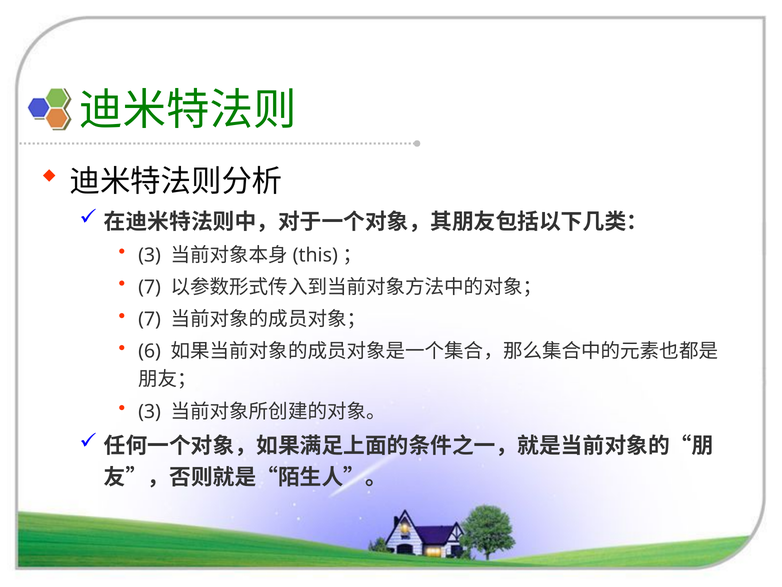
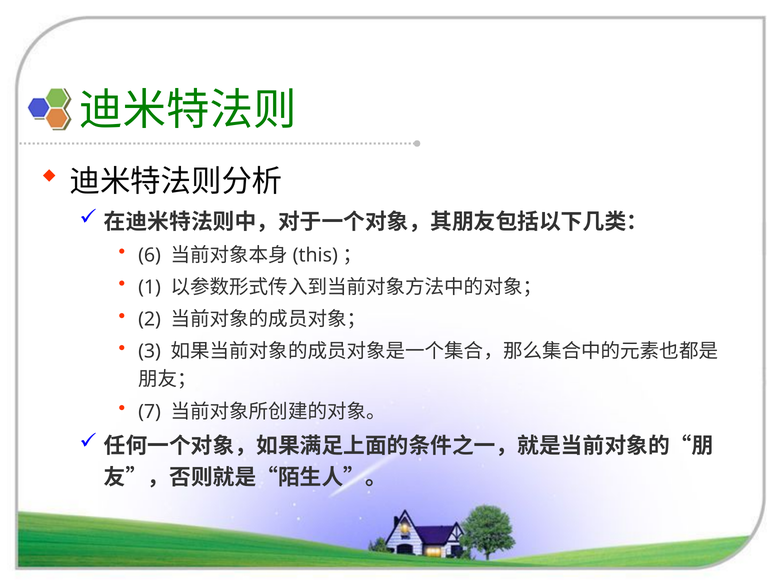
3 at (150, 255): 3 -> 6
7 at (150, 287): 7 -> 1
7 at (150, 319): 7 -> 2
6: 6 -> 3
3 at (150, 411): 3 -> 7
